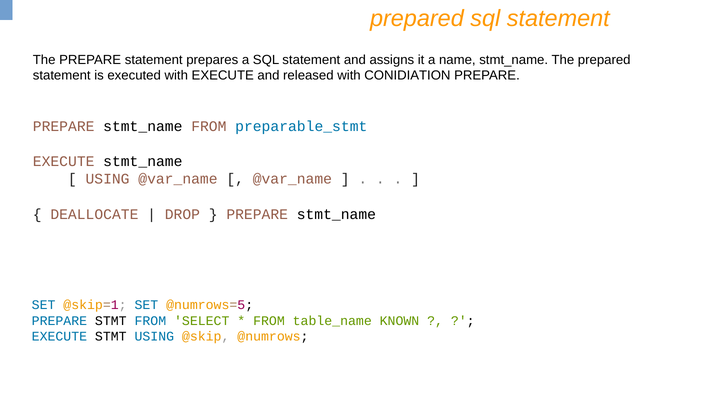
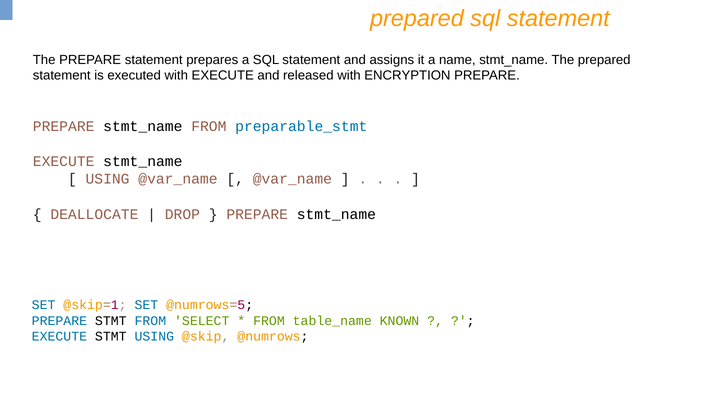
CONIDIATION: CONIDIATION -> ENCRYPTION
